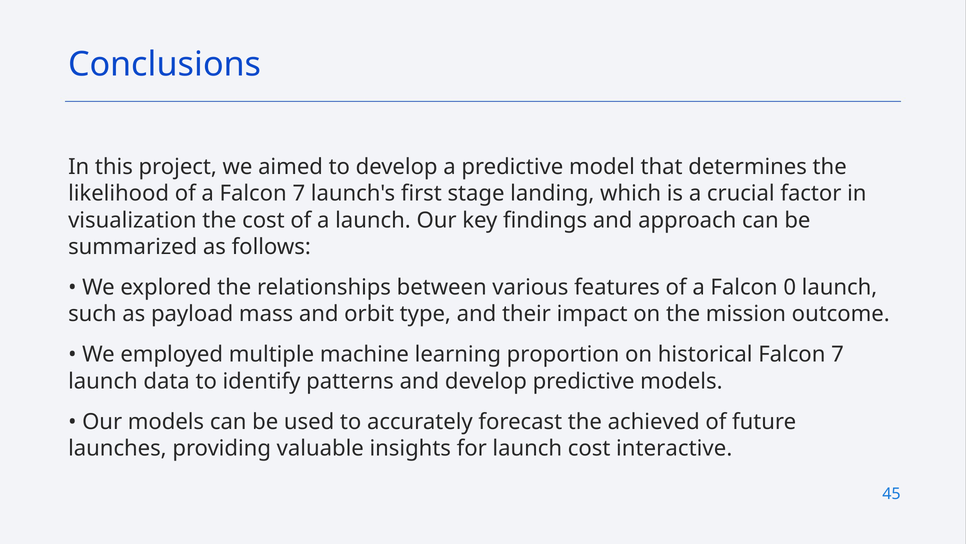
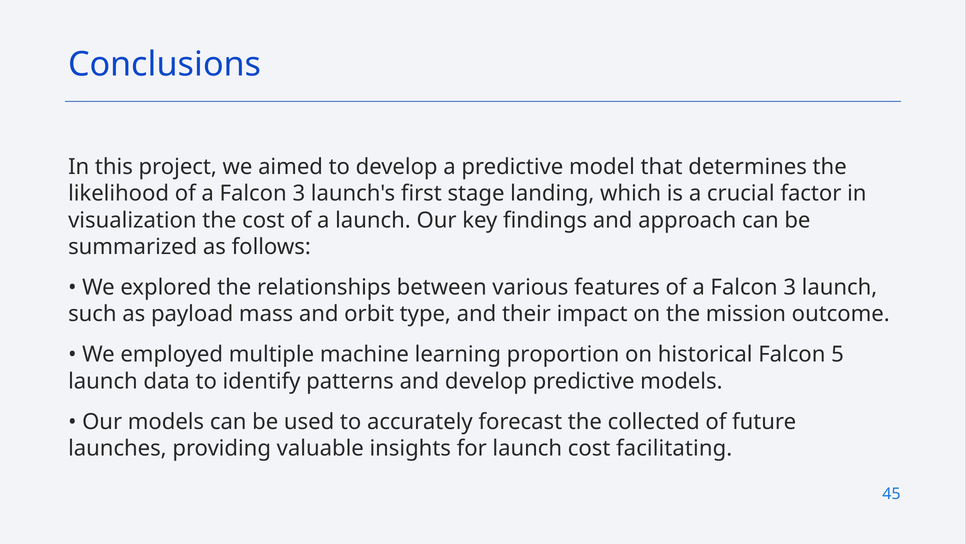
7 at (299, 193): 7 -> 3
0 at (790, 287): 0 -> 3
historical Falcon 7: 7 -> 5
achieved: achieved -> collected
interactive: interactive -> facilitating
